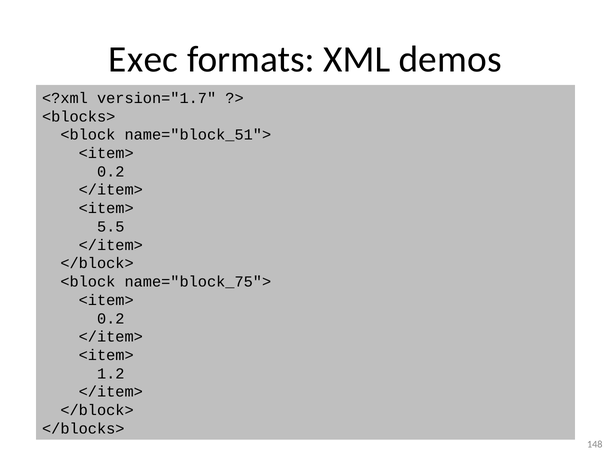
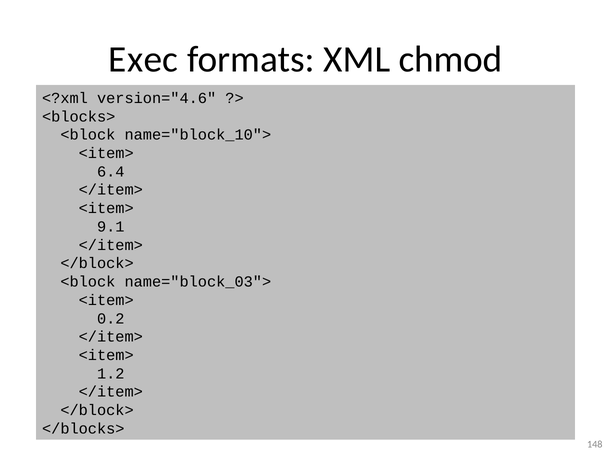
demos: demos -> chmod
version="1.7: version="1.7 -> version="4.6
name="block_51">: name="block_51"> -> name="block_10">
0.2 at (111, 171): 0.2 -> 6.4
5.5: 5.5 -> 9.1
name="block_75">: name="block_75"> -> name="block_03">
